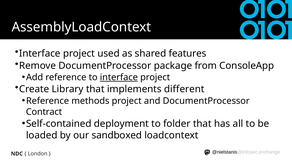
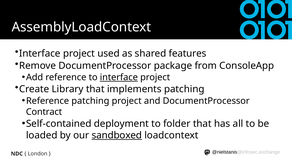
implements different: different -> patching
Reference methods: methods -> patching
sandboxed underline: none -> present
